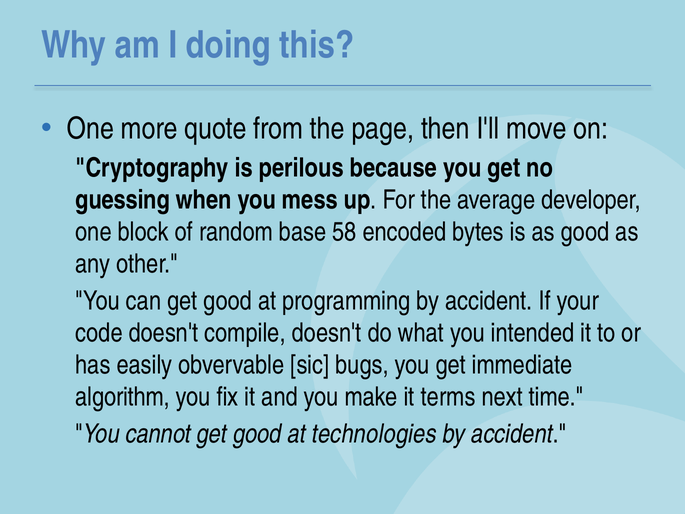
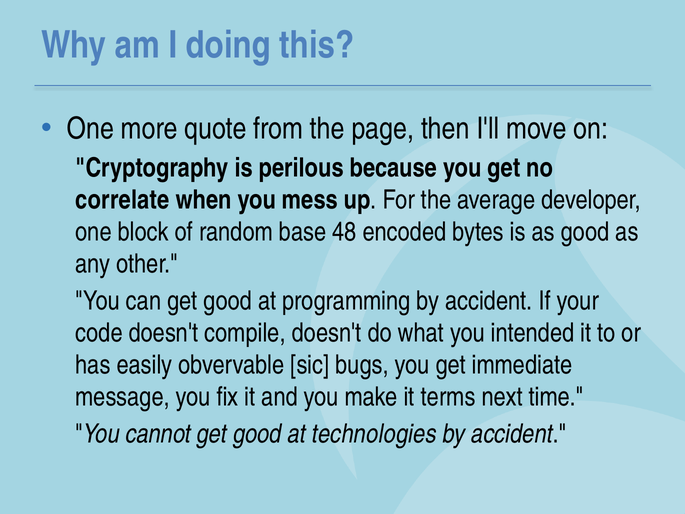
guessing: guessing -> correlate
58: 58 -> 48
algorithm: algorithm -> message
